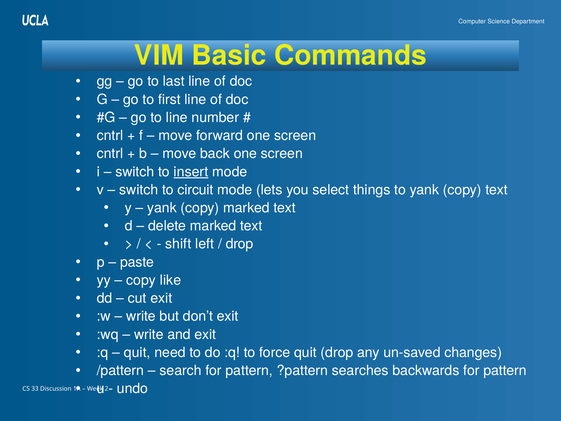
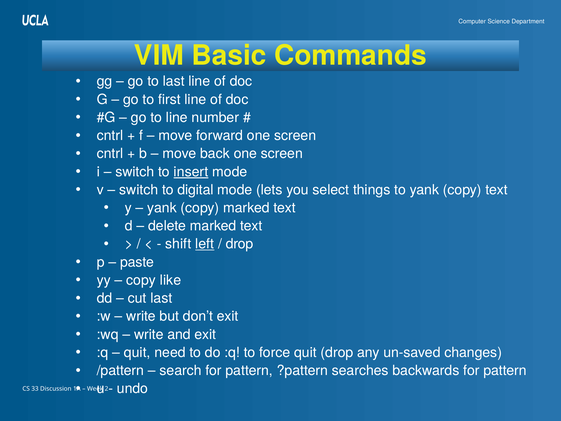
circuit: circuit -> digital
left underline: none -> present
cut exit: exit -> last
